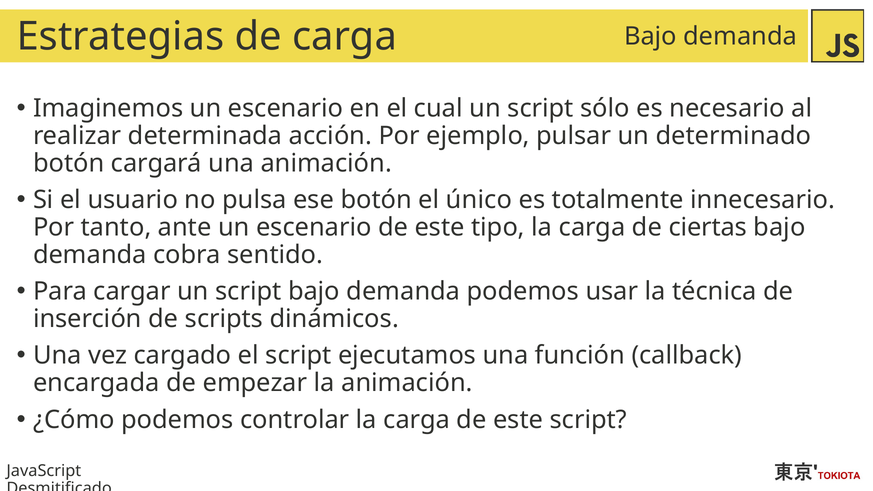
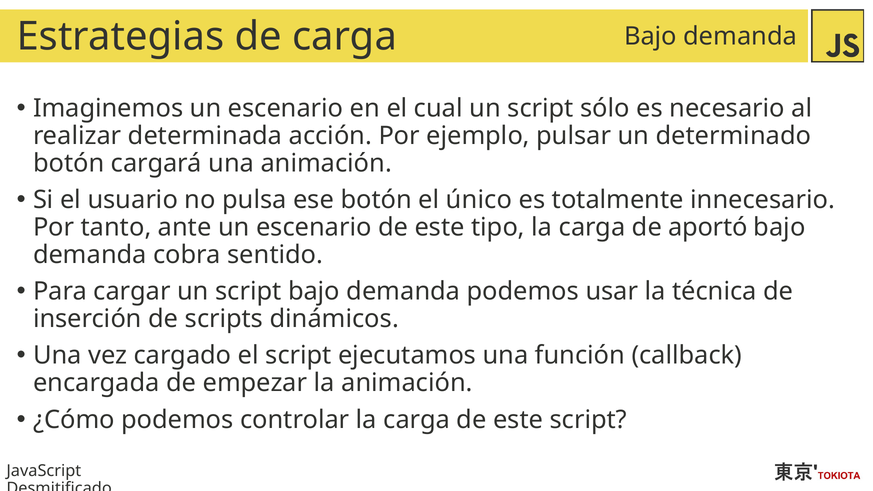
ciertas: ciertas -> aportó
